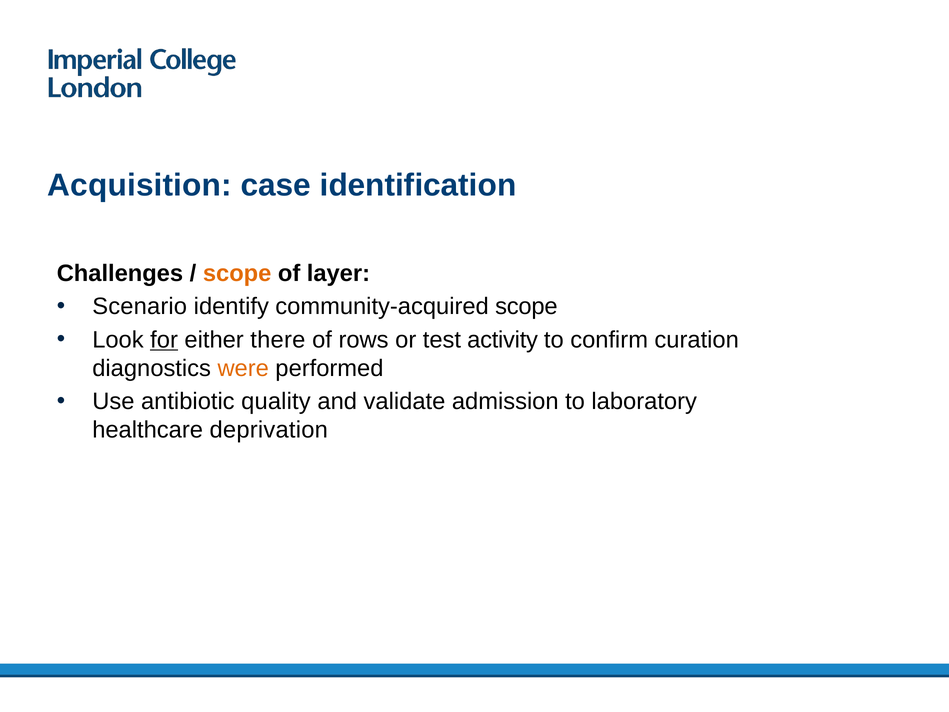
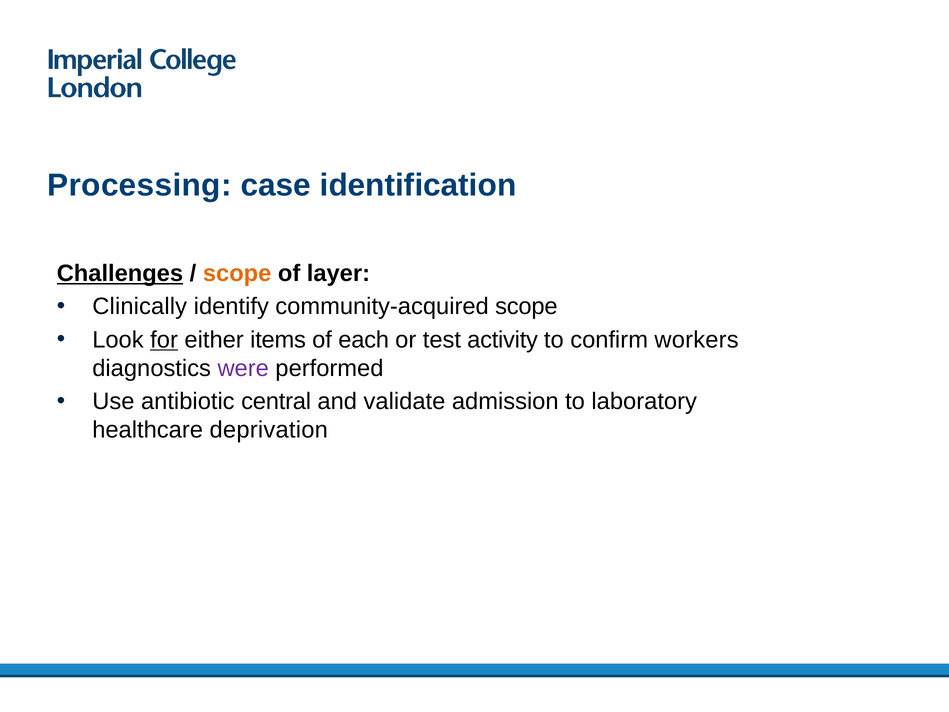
Acquisition: Acquisition -> Processing
Challenges underline: none -> present
Scenario: Scenario -> Clinically
there: there -> items
rows: rows -> each
curation: curation -> workers
were colour: orange -> purple
quality: quality -> central
